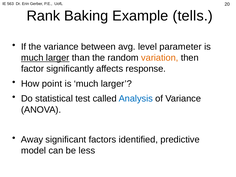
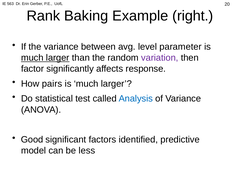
tells: tells -> right
variation colour: orange -> purple
point: point -> pairs
Away: Away -> Good
